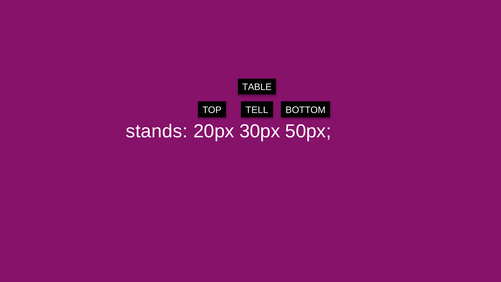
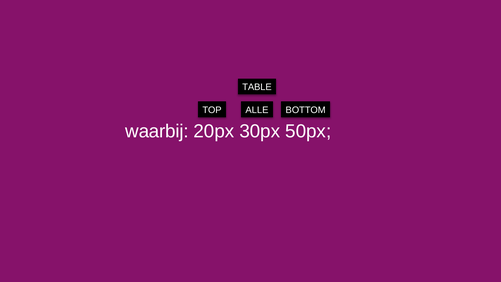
TELL: TELL -> ALLE
stands: stands -> waarbij
